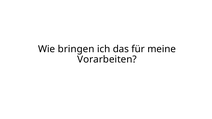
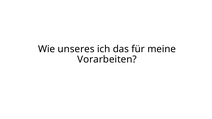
bringen: bringen -> unseres
